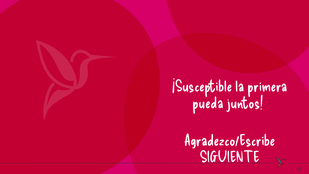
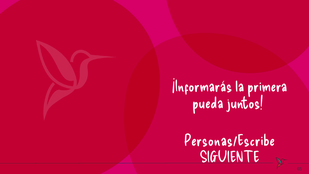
¡Susceptible: ¡Susceptible -> ¡Informarás
Agradezco/Escribe: Agradezco/Escribe -> Personas/Escribe
